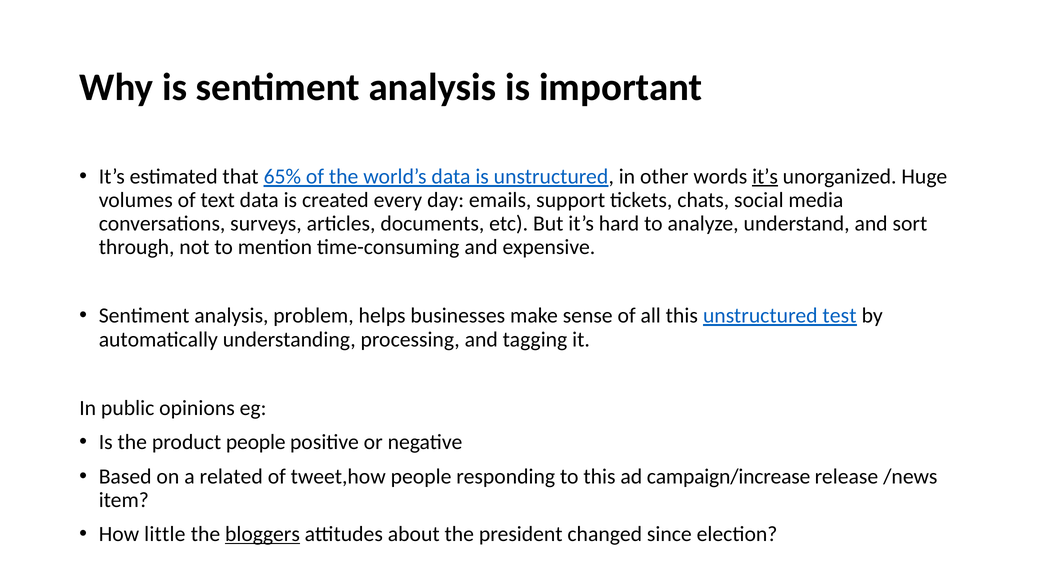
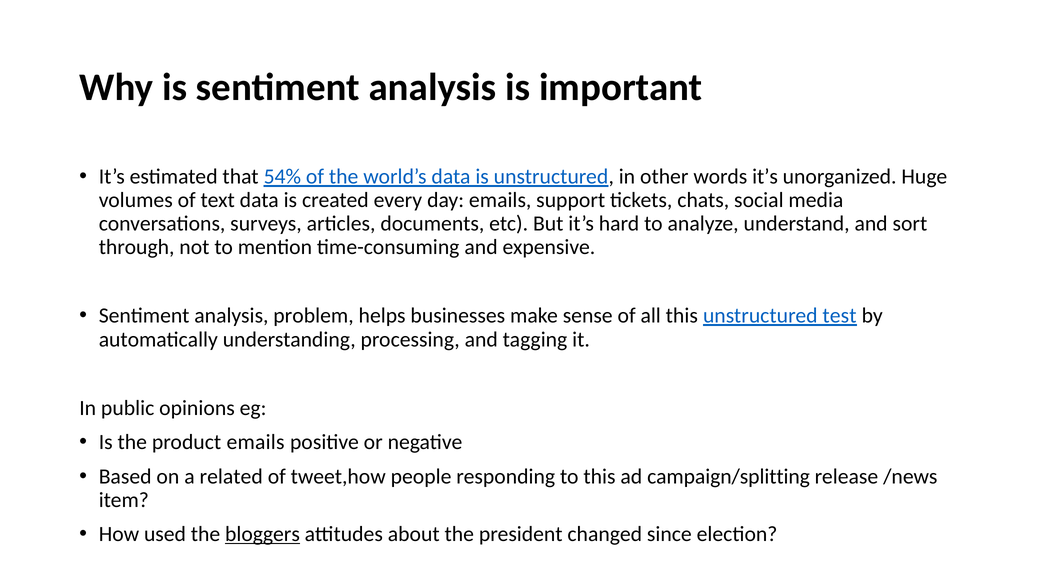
65%: 65% -> 54%
it’s at (765, 177) underline: present -> none
product people: people -> emails
campaign/increase: campaign/increase -> campaign/splitting
little: little -> used
